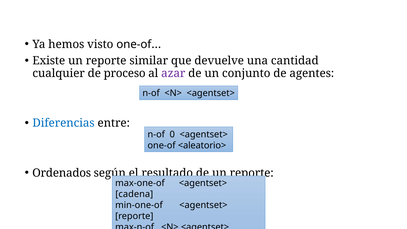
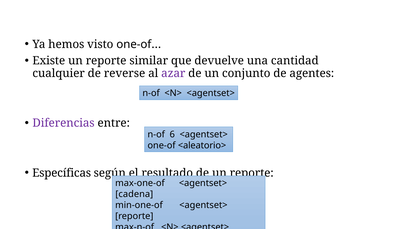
proceso: proceso -> reverse
Diferencias colour: blue -> purple
0: 0 -> 6
Ordenados: Ordenados -> Específicas
